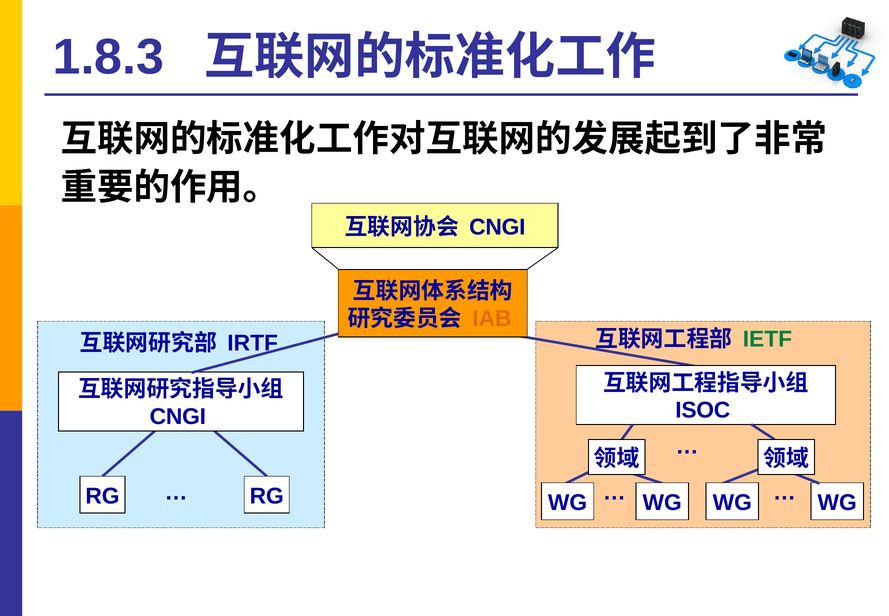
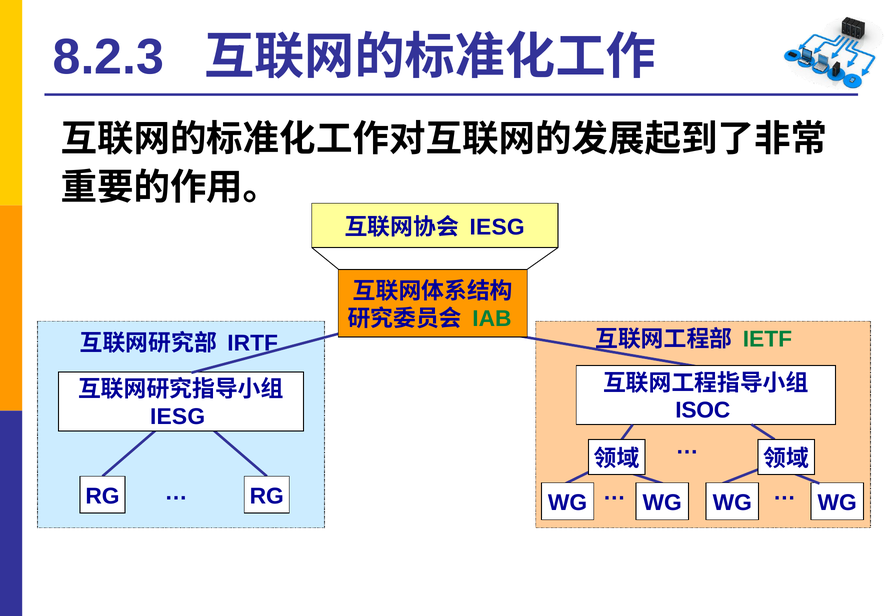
1.8.3: 1.8.3 -> 8.2.3
CNGI at (497, 227): CNGI -> IESG
IAB colour: orange -> green
CNGI at (178, 416): CNGI -> IESG
